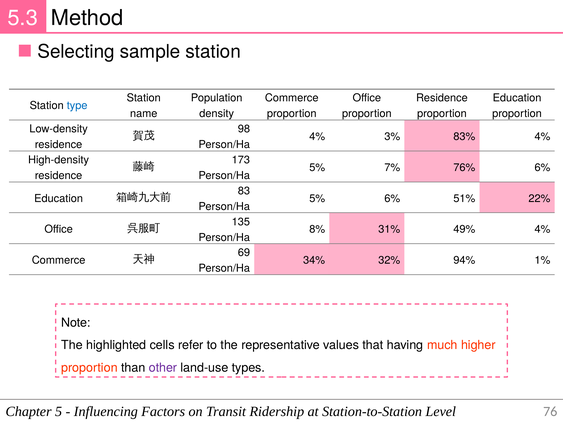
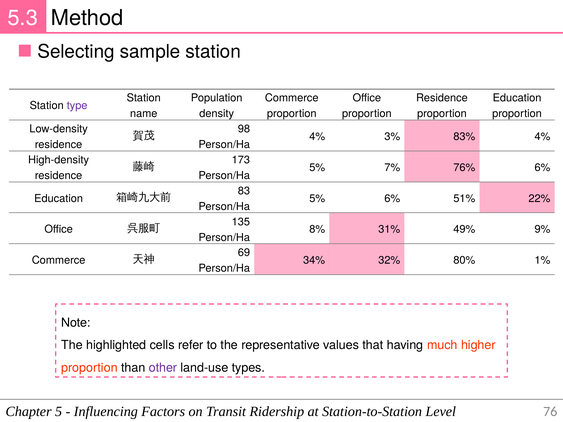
type colour: blue -> purple
49% 4%: 4% -> 9%
94%: 94% -> 80%
